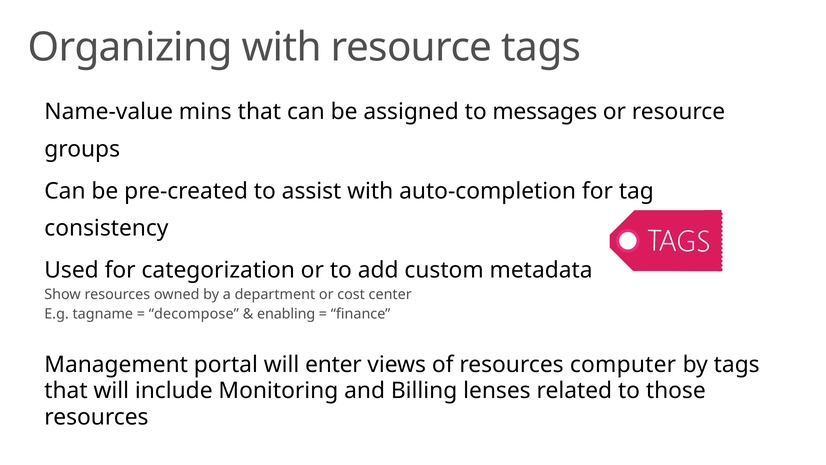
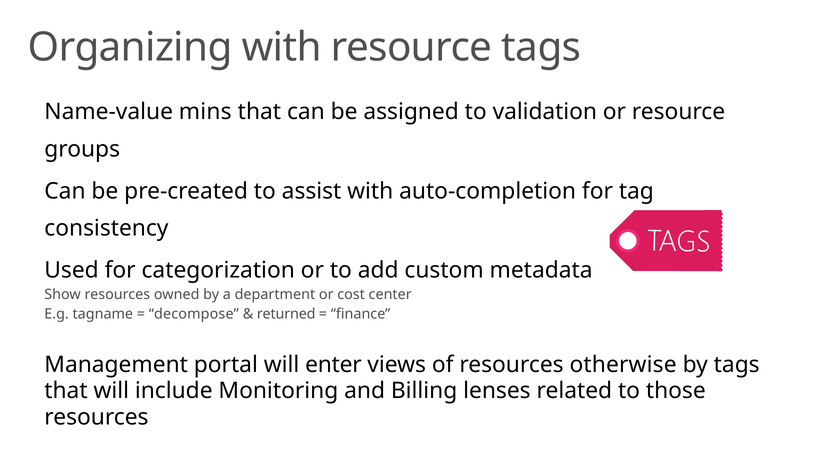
messages: messages -> validation
enabling: enabling -> returned
computer: computer -> otherwise
